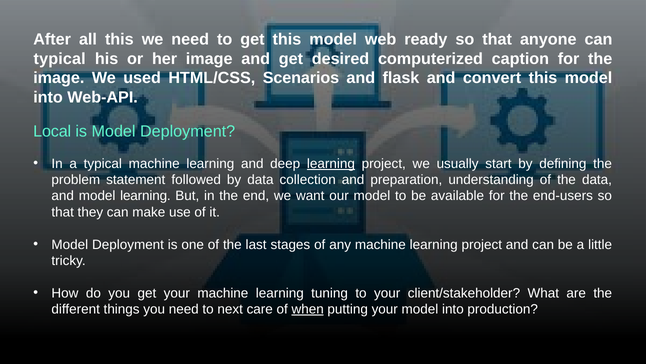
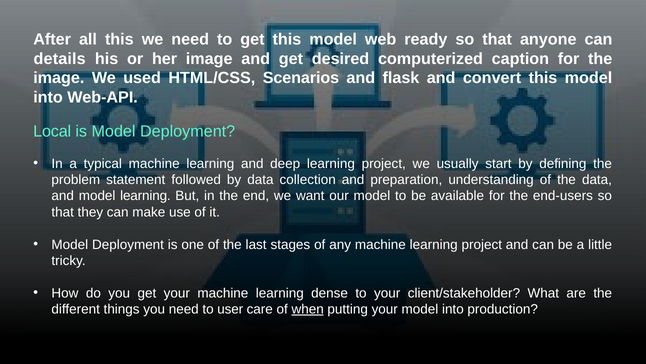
typical at (60, 59): typical -> details
learning at (331, 163) underline: present -> none
tuning: tuning -> dense
next: next -> user
